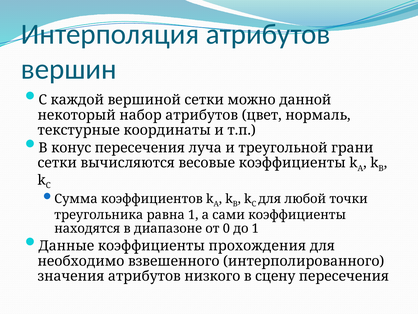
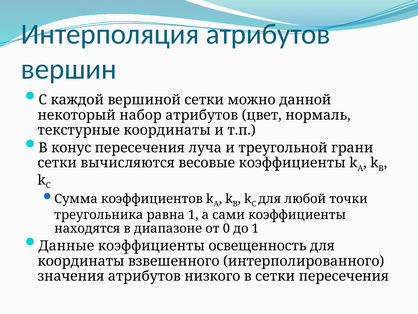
прохождения: прохождения -> освещенность
необходимо at (81, 261): необходимо -> координаты
в сцену: сцену -> сетки
